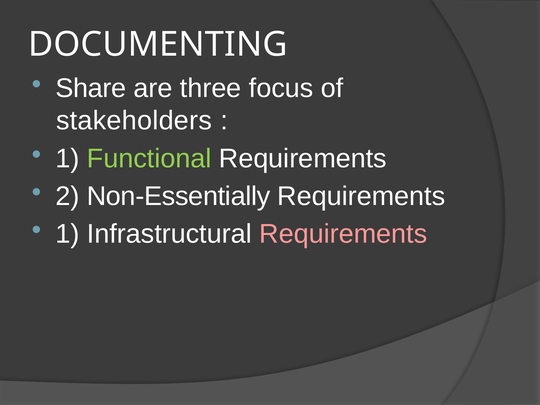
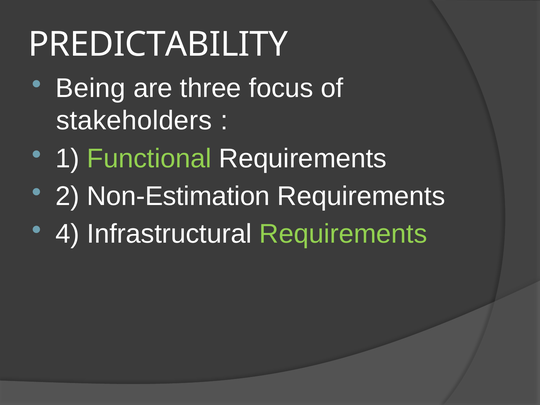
DOCUMENTING: DOCUMENTING -> PREDICTABILITY
Share: Share -> Being
Non-Essentially: Non-Essentially -> Non-Estimation
1 at (67, 234): 1 -> 4
Requirements at (343, 234) colour: pink -> light green
